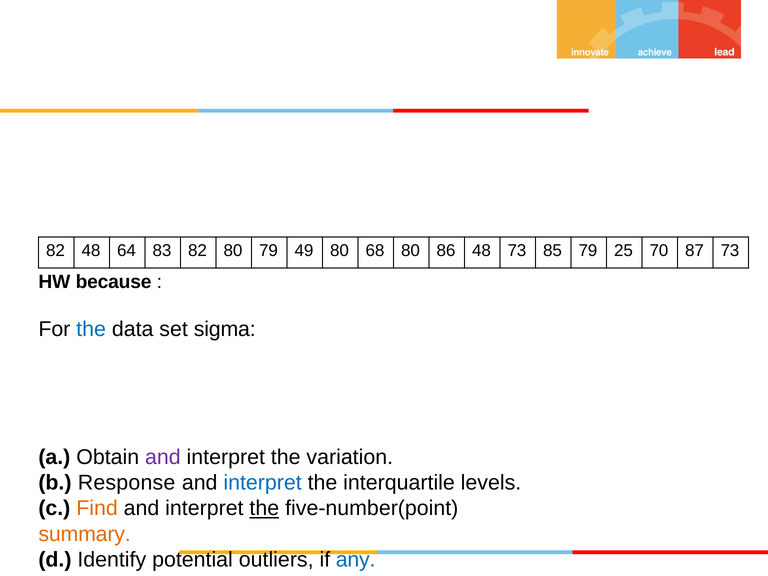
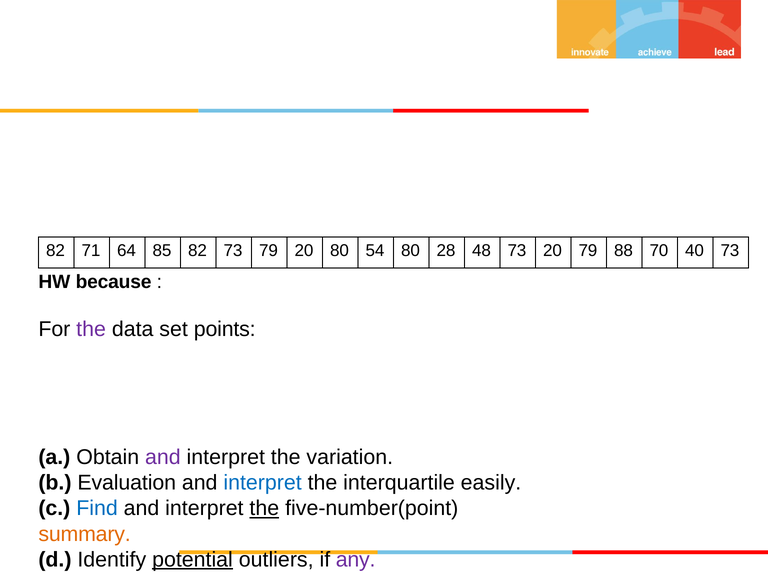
82 48: 48 -> 71
83: 83 -> 85
82 80: 80 -> 73
79 49: 49 -> 20
68: 68 -> 54
86: 86 -> 28
73 85: 85 -> 20
25: 25 -> 88
87: 87 -> 40
the at (91, 329) colour: blue -> purple
sigma: sigma -> points
Response: Response -> Evaluation
levels: levels -> easily
Find colour: orange -> blue
potential underline: none -> present
any colour: blue -> purple
